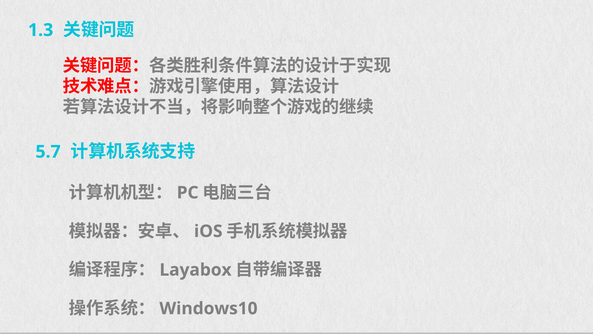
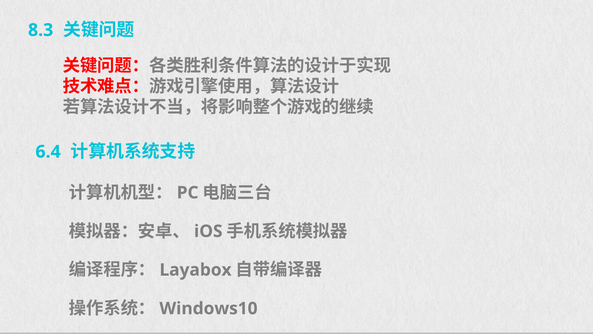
1.3: 1.3 -> 8.3
5.7: 5.7 -> 6.4
